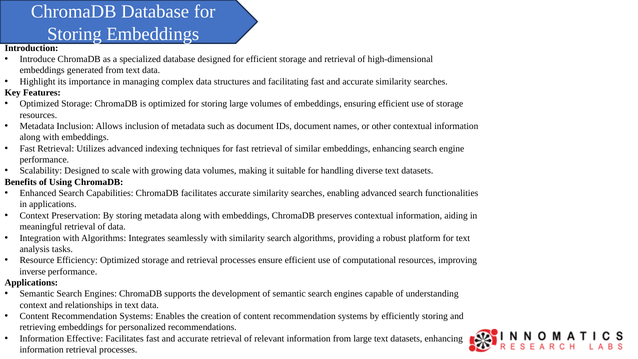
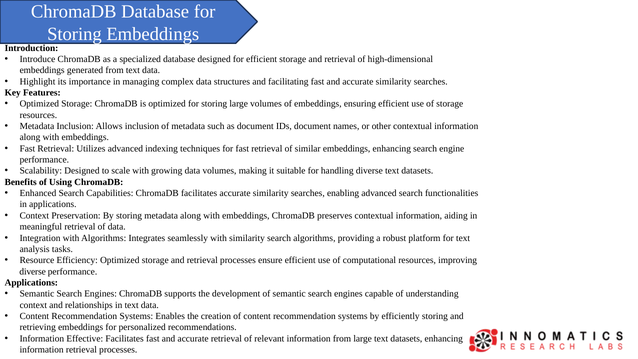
inverse at (33, 271): inverse -> diverse
